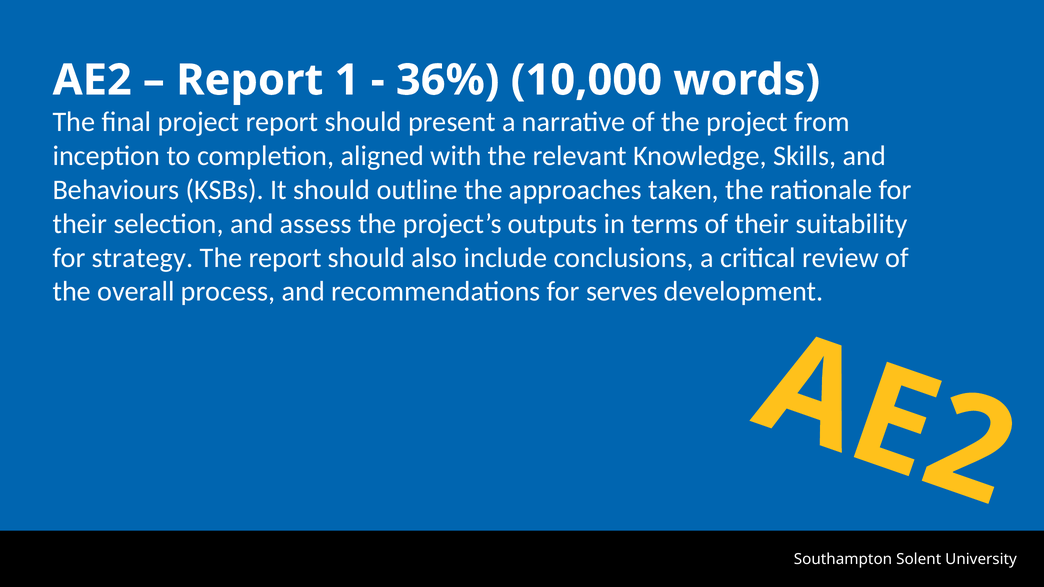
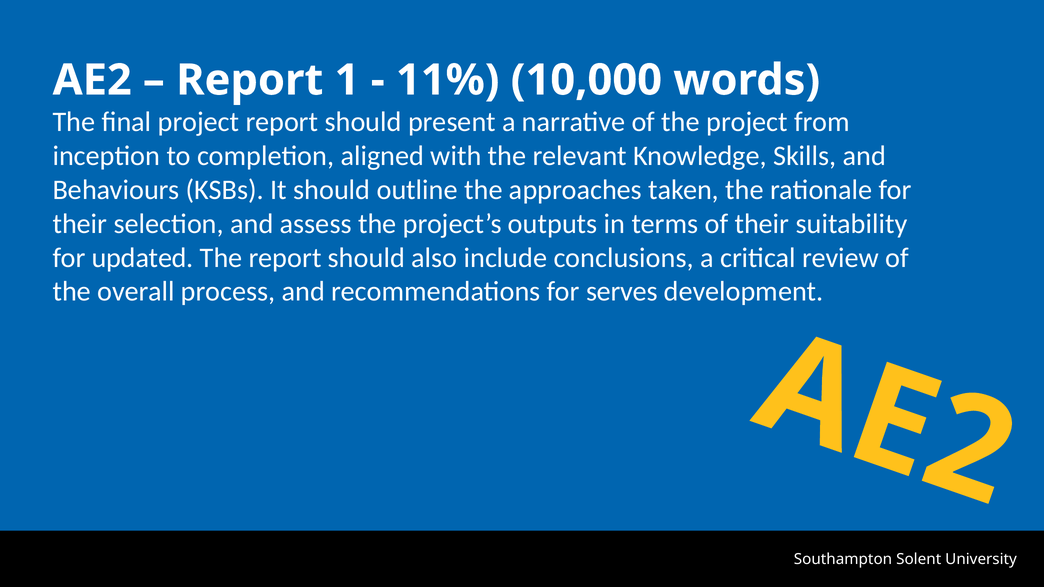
36%: 36% -> 11%
strategy: strategy -> updated
